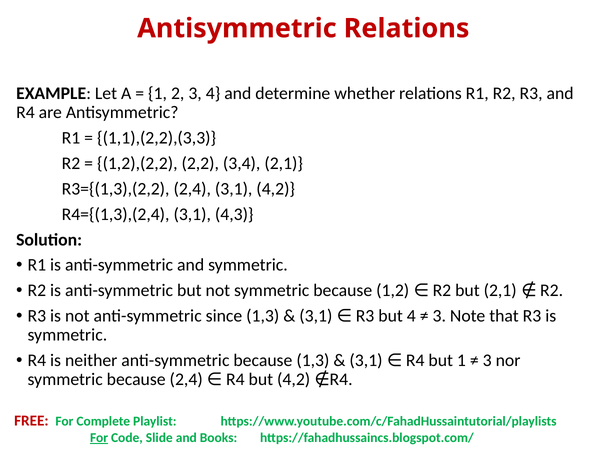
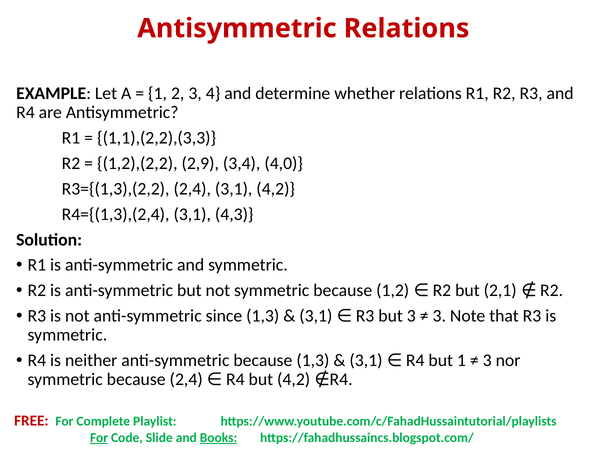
2,2: 2,2 -> 2,9
3,4 2,1: 2,1 -> 4,0
but 4: 4 -> 3
Books underline: none -> present
